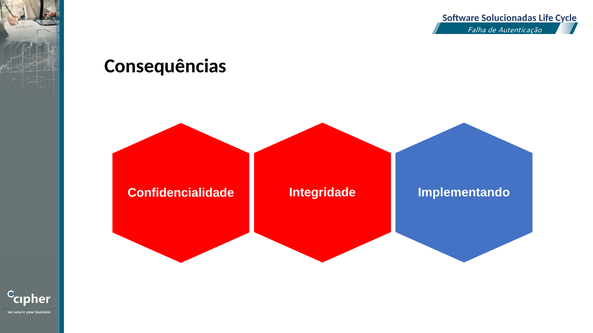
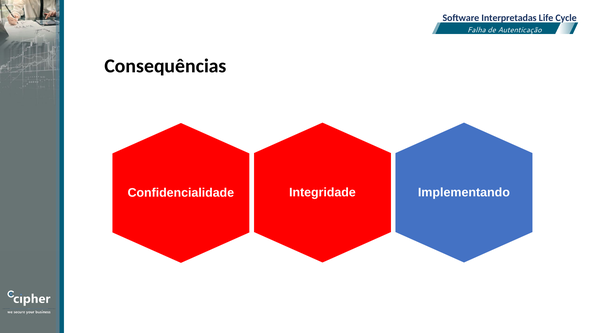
Solucionadas: Solucionadas -> Interpretadas
